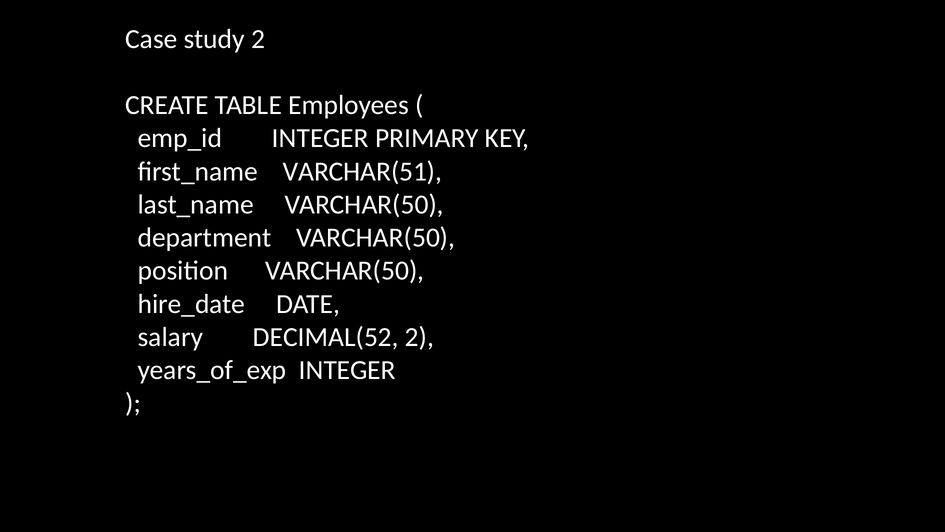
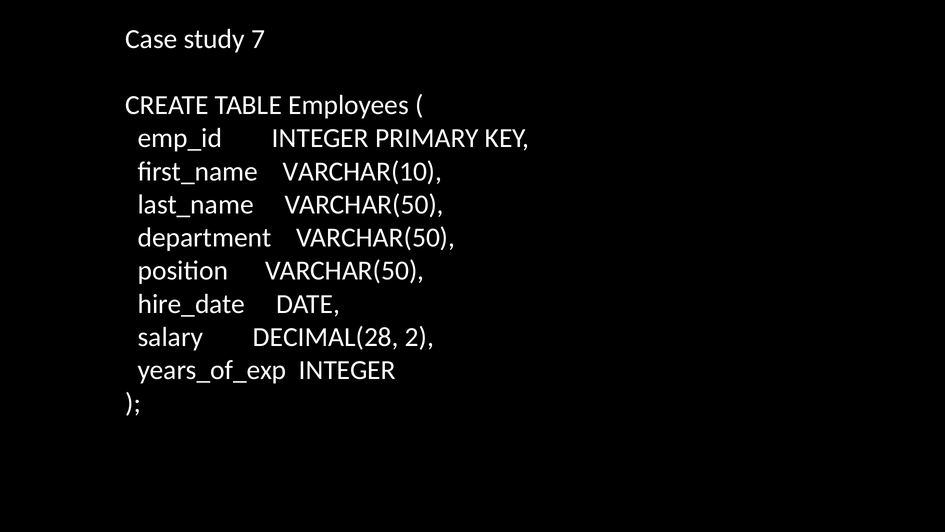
study 2: 2 -> 7
VARCHAR(51: VARCHAR(51 -> VARCHAR(10
DECIMAL(52: DECIMAL(52 -> DECIMAL(28
